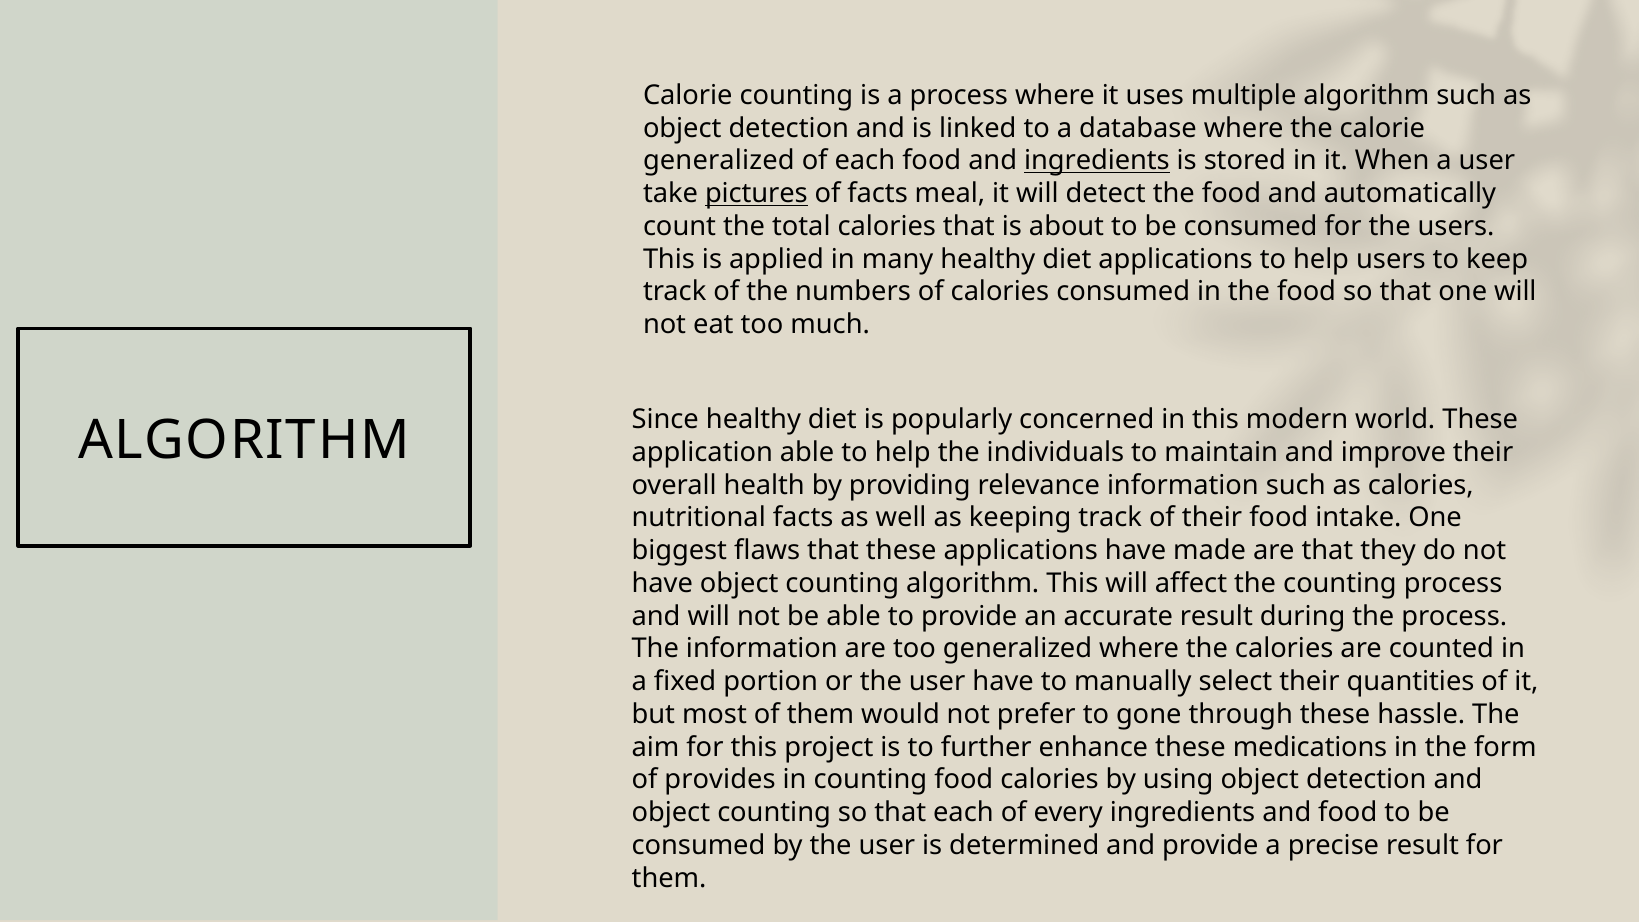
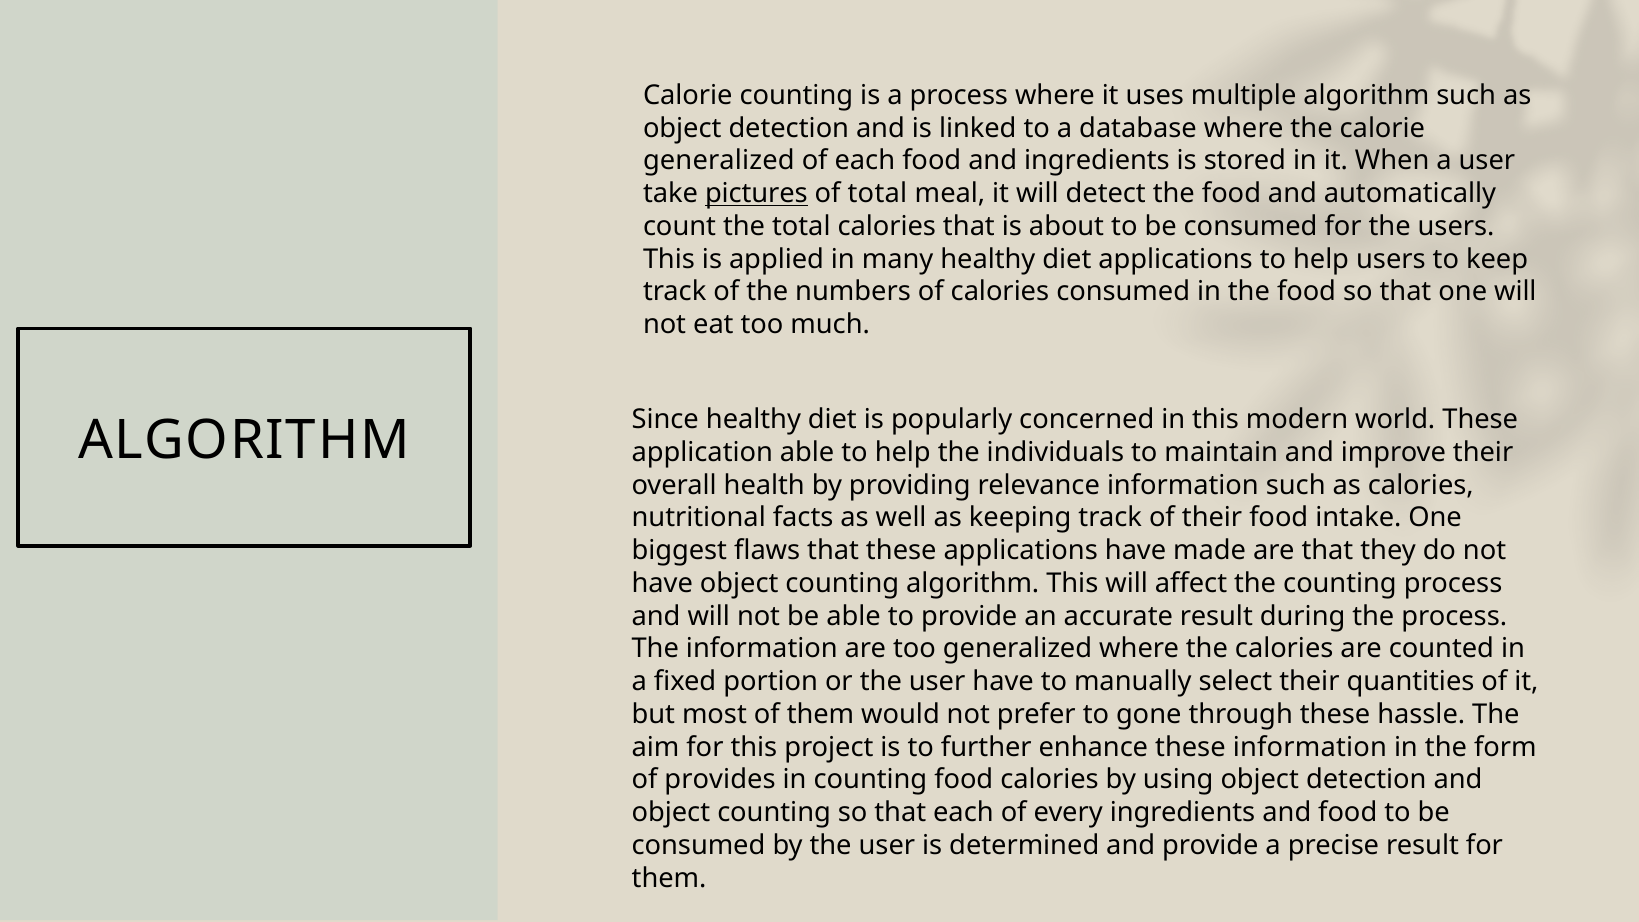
ingredients at (1097, 161) underline: present -> none
of facts: facts -> total
these medications: medications -> information
